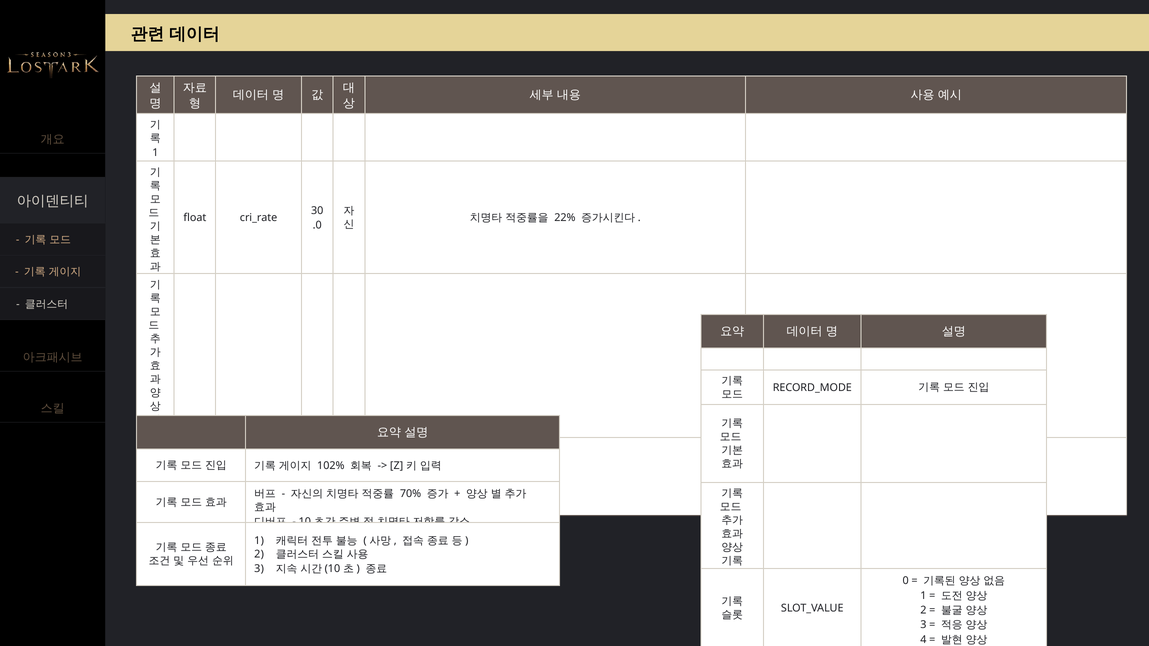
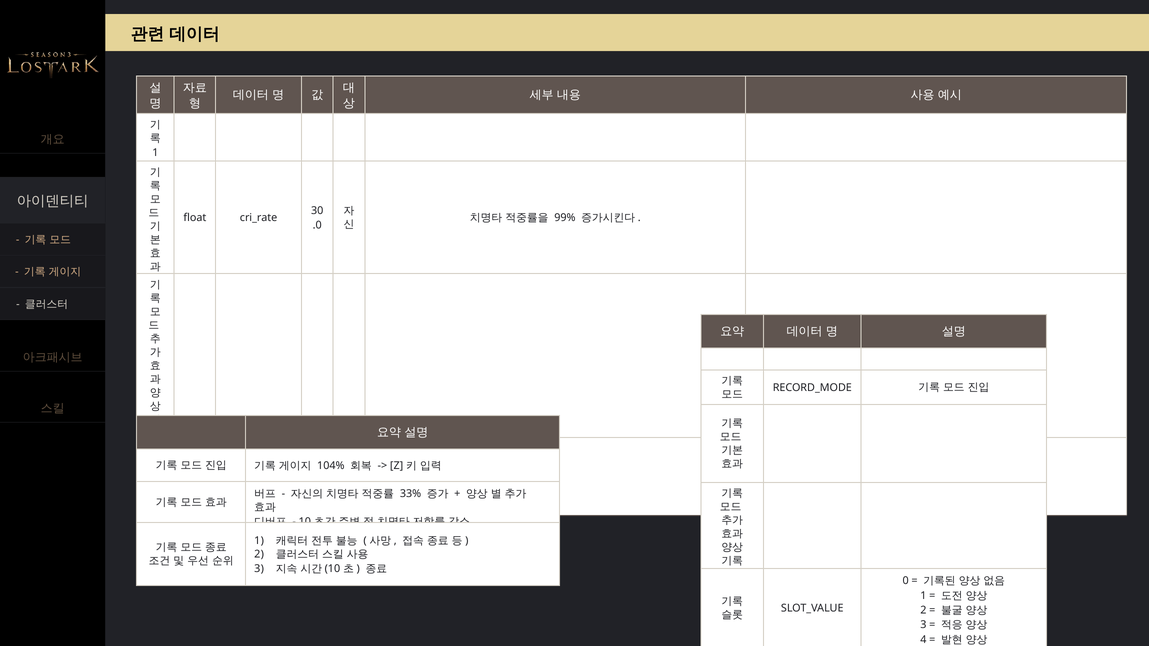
22%: 22% -> 99%
102%: 102% -> 104%
70%: 70% -> 33%
